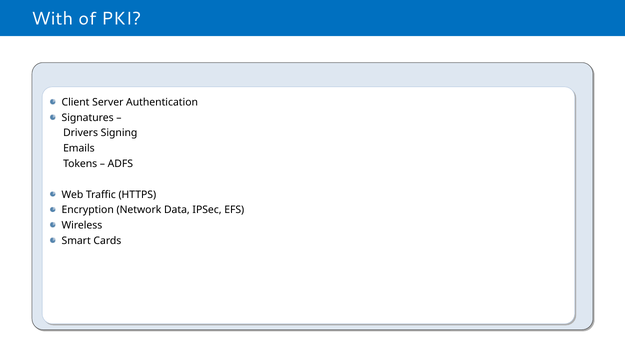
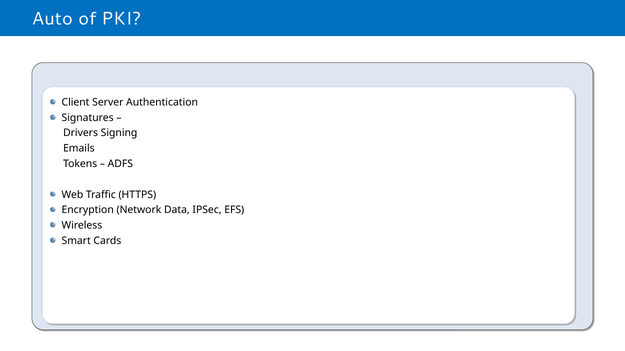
With: With -> Auto
